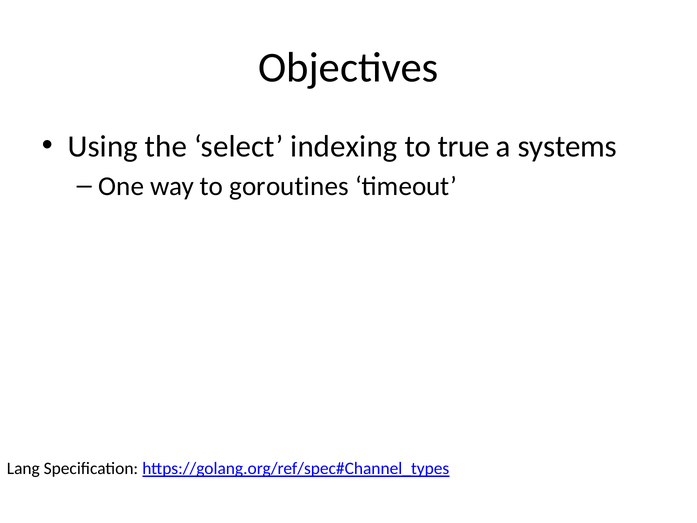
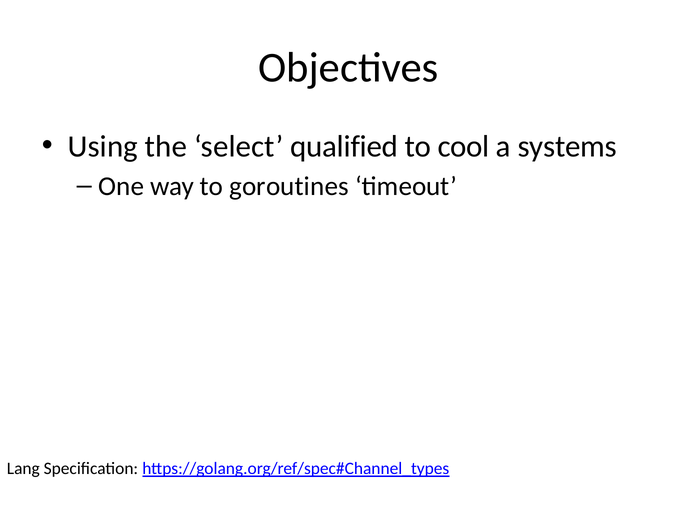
indexing: indexing -> qualified
true: true -> cool
